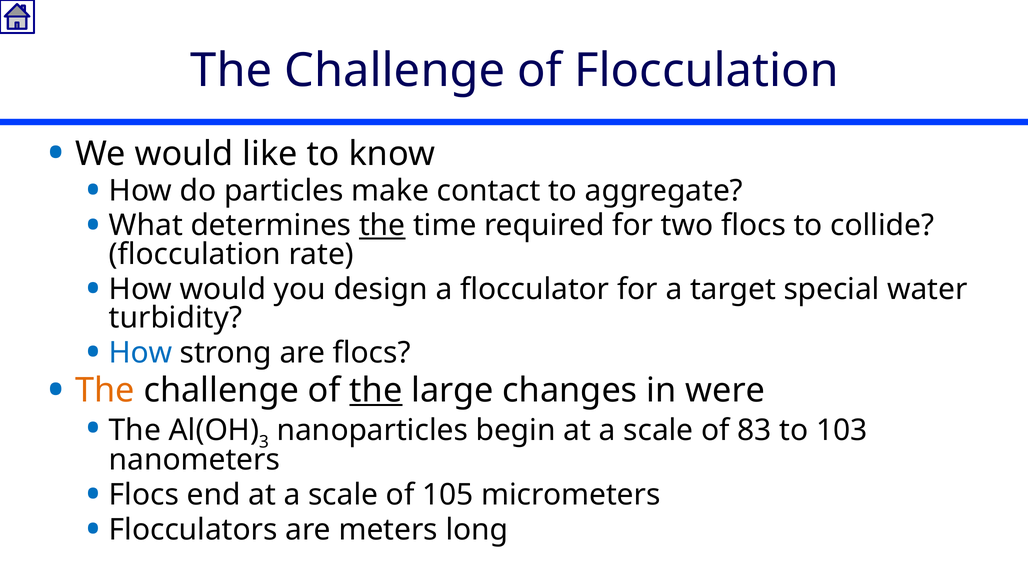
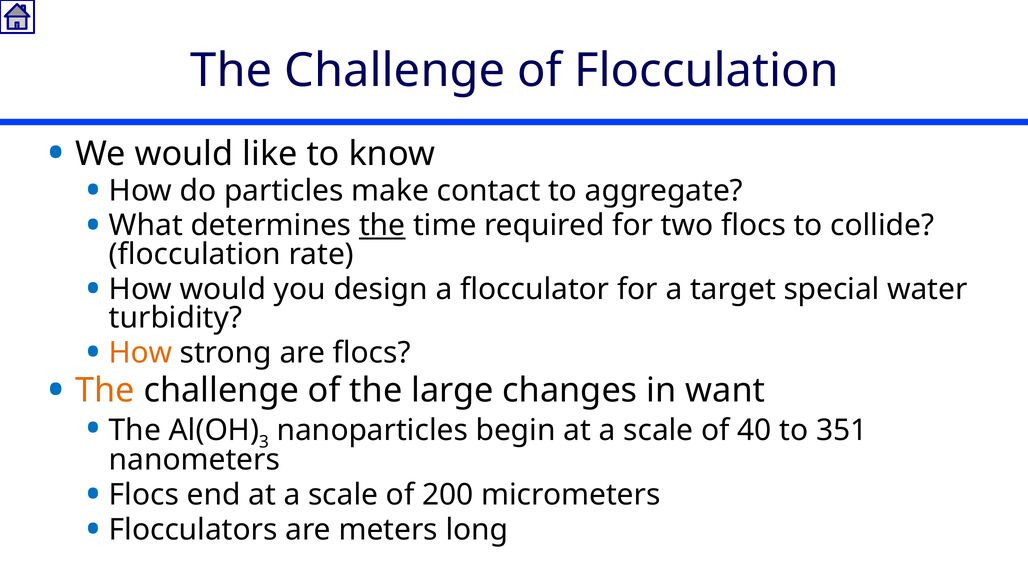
How at (141, 353) colour: blue -> orange
the at (376, 390) underline: present -> none
were: were -> want
83: 83 -> 40
103: 103 -> 351
105: 105 -> 200
